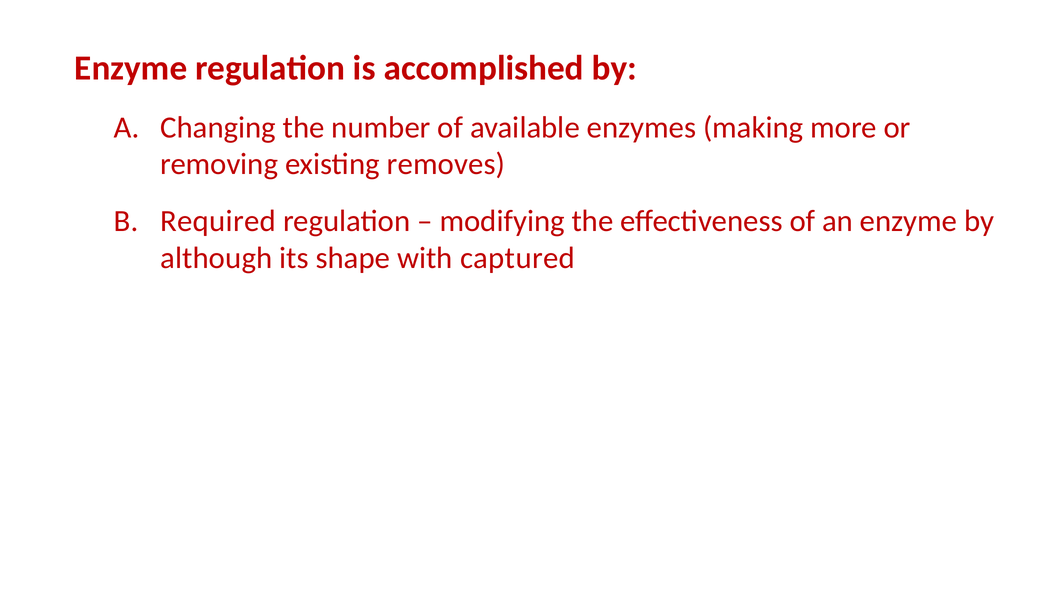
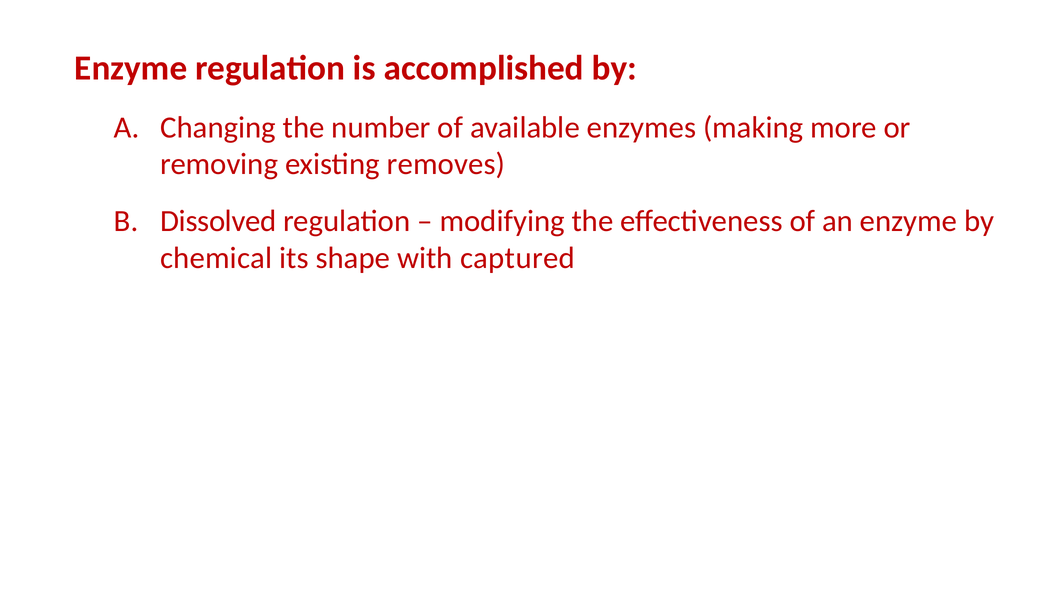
Required: Required -> Dissolved
although: although -> chemical
